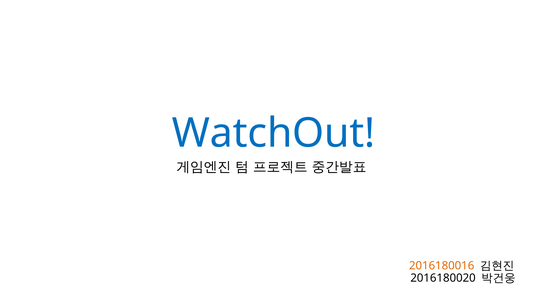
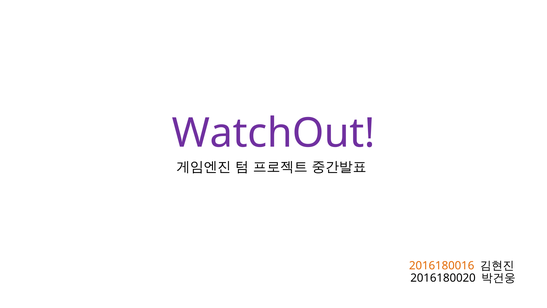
WatchOut colour: blue -> purple
